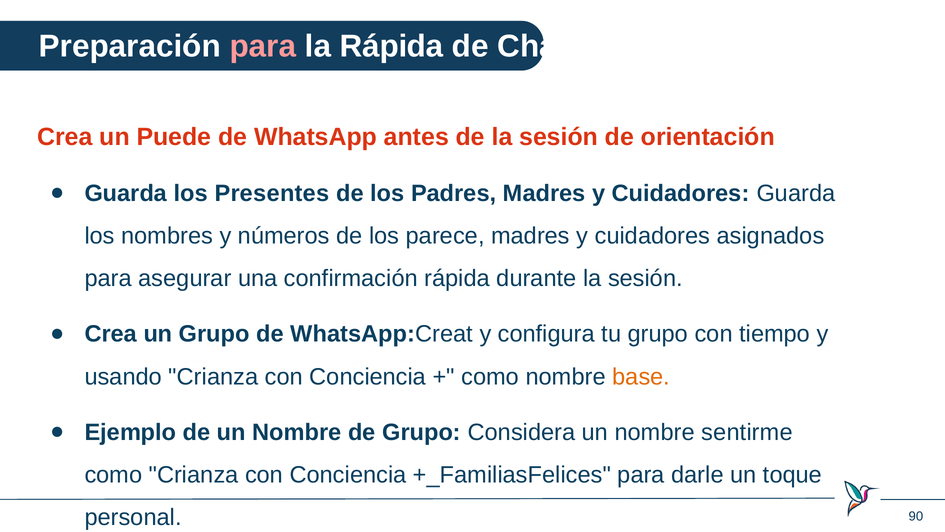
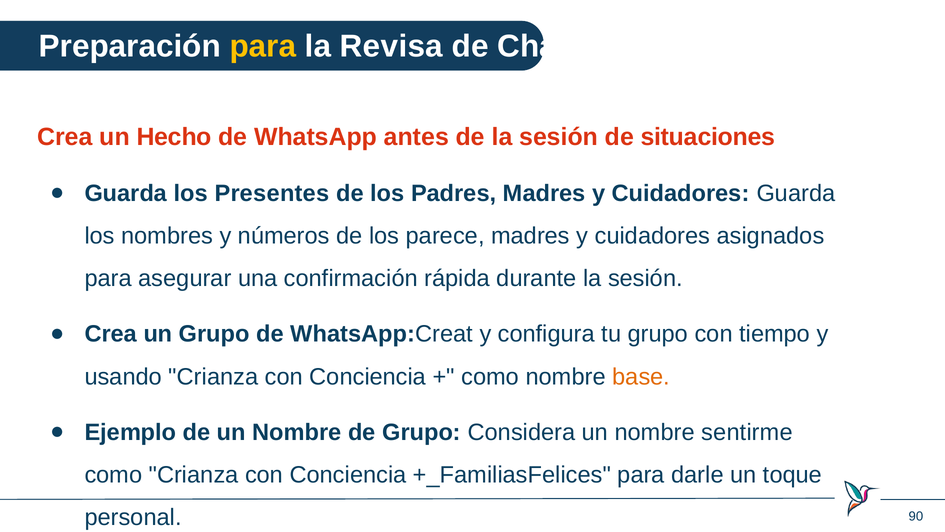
para at (263, 46) colour: pink -> yellow
la Rápida: Rápida -> Revisa
Puede: Puede -> Hecho
orientación: orientación -> situaciones
